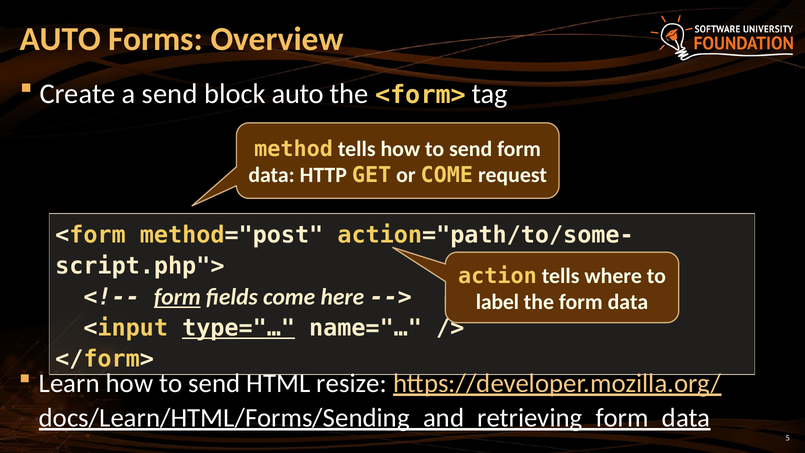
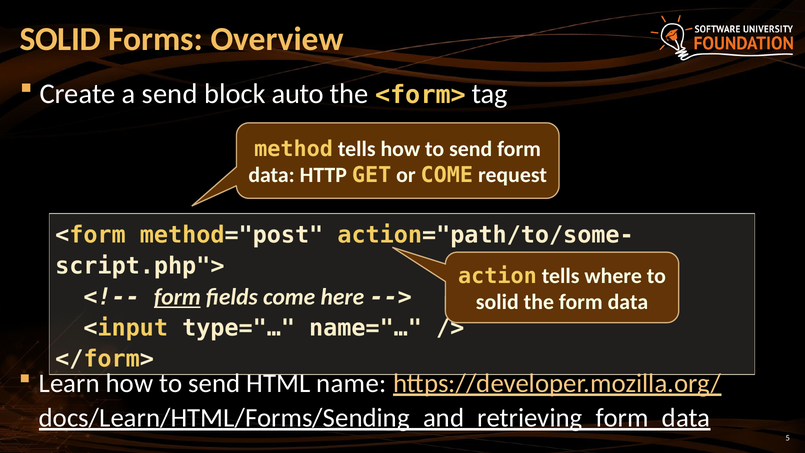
AUTO at (60, 39): AUTO -> SOLID
label at (497, 302): label -> solid
type="… underline: present -> none
resize: resize -> name
